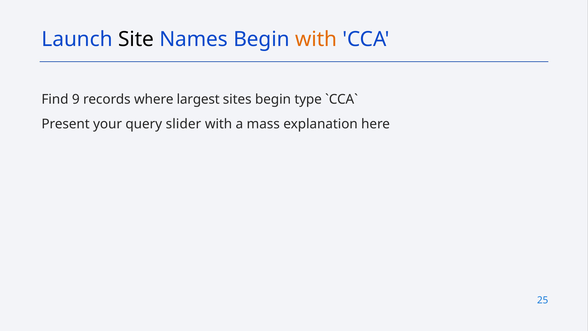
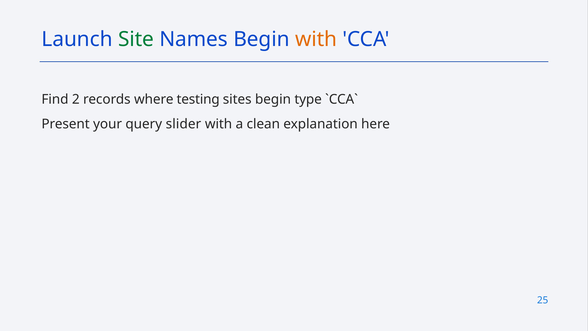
Site colour: black -> green
9: 9 -> 2
largest: largest -> testing
mass: mass -> clean
